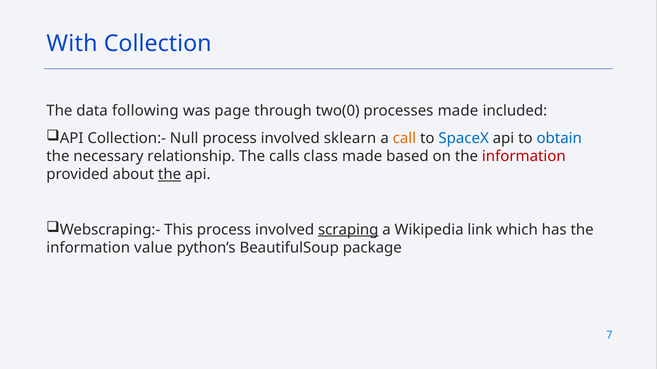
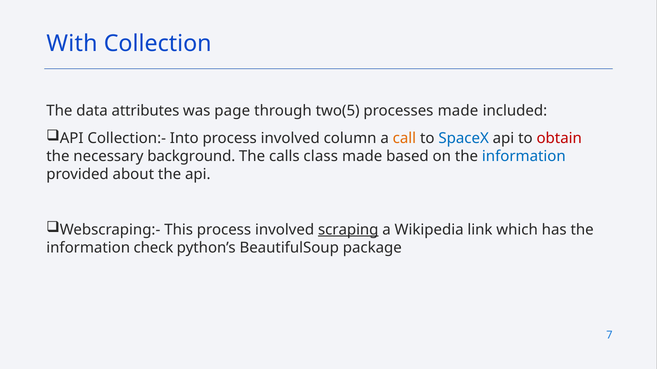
following: following -> attributes
two(0: two(0 -> two(5
Null: Null -> Into
sklearn: sklearn -> column
obtain colour: blue -> red
relationship: relationship -> background
information at (524, 157) colour: red -> blue
the at (170, 175) underline: present -> none
value: value -> check
